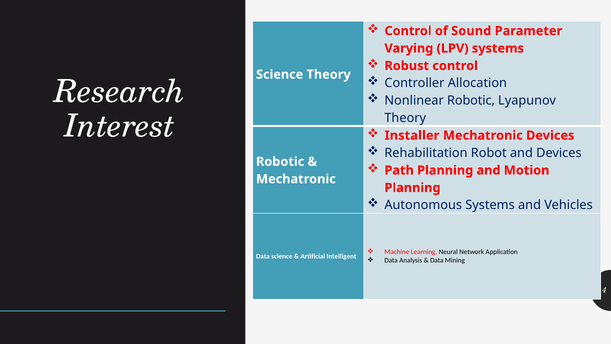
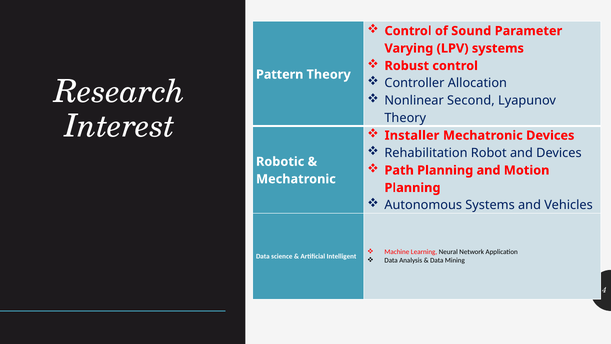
Science at (280, 74): Science -> Pattern
Nonlinear Robotic: Robotic -> Second
